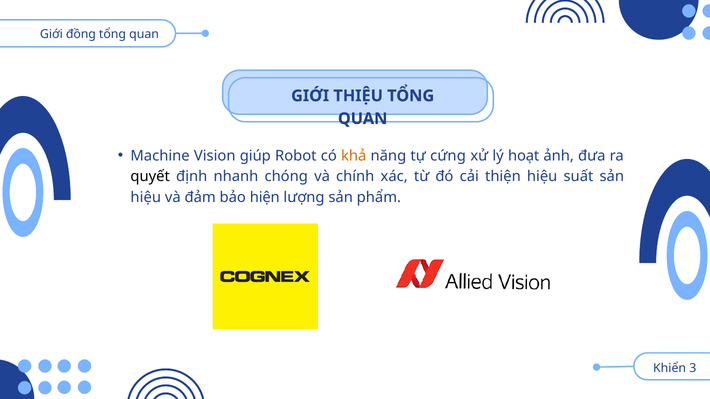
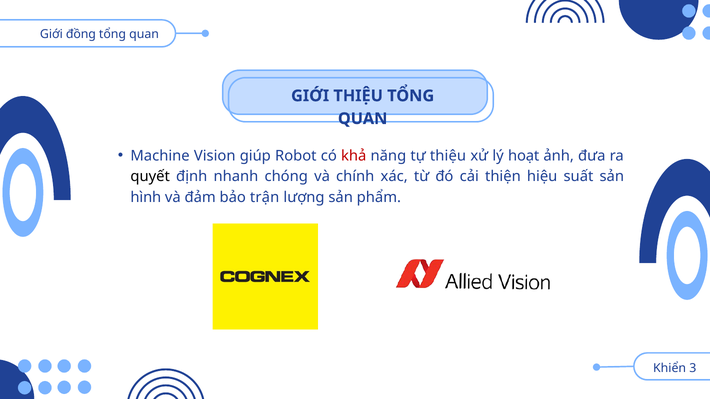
khả colour: orange -> red
tự cứng: cứng -> thiệu
hiệu at (146, 197): hiệu -> hình
hiện: hiện -> trận
